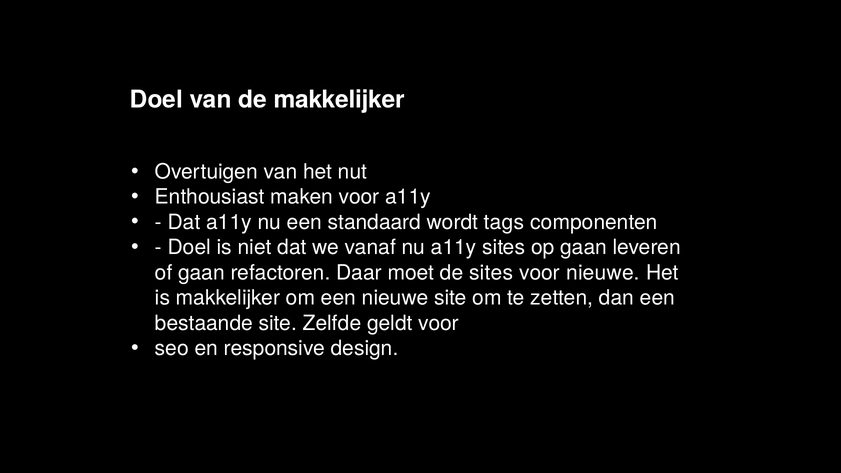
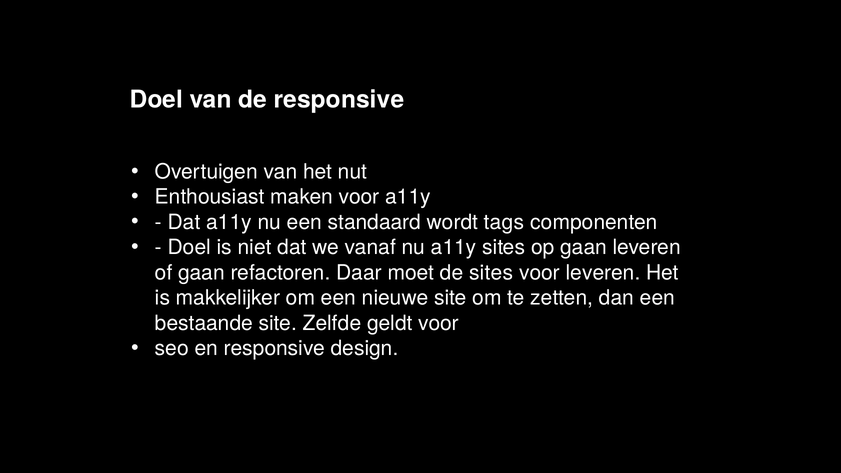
de makkelijker: makkelijker -> responsive
voor nieuwe: nieuwe -> leveren
